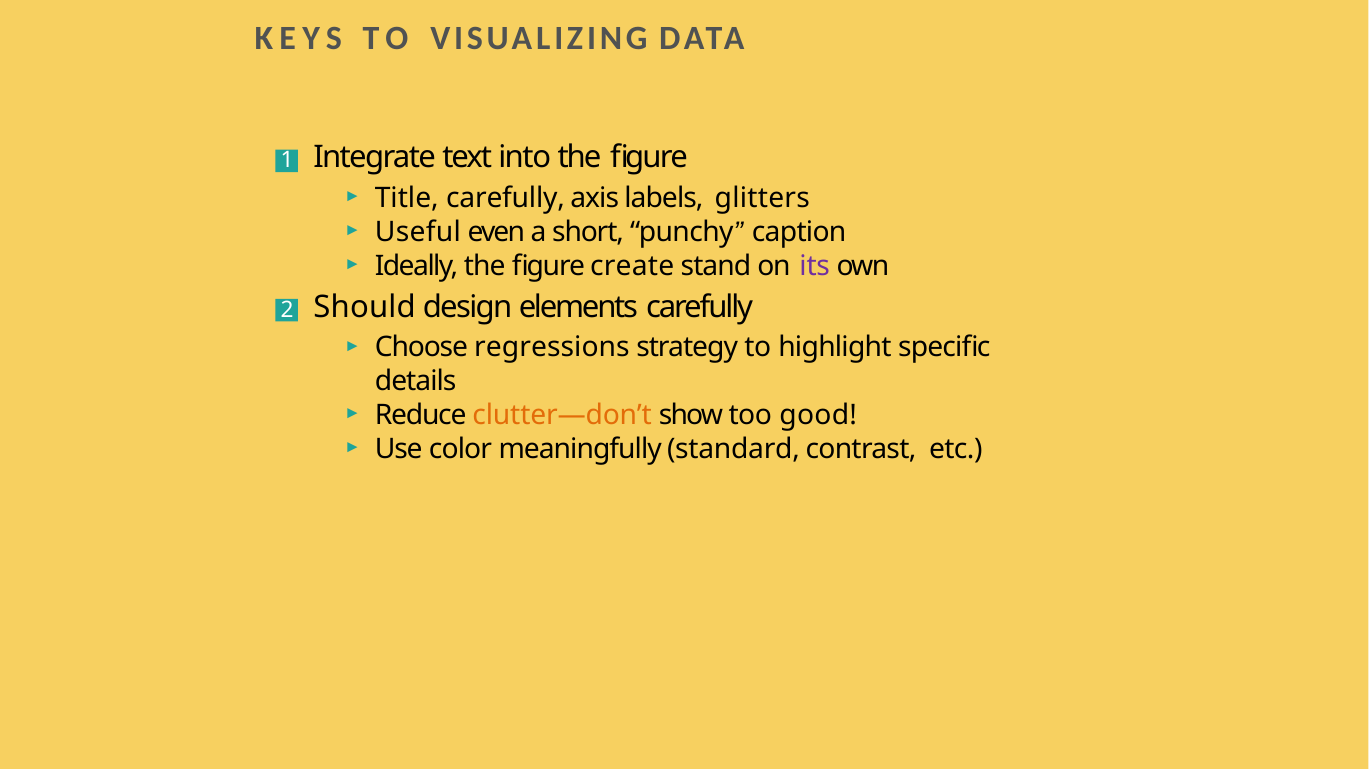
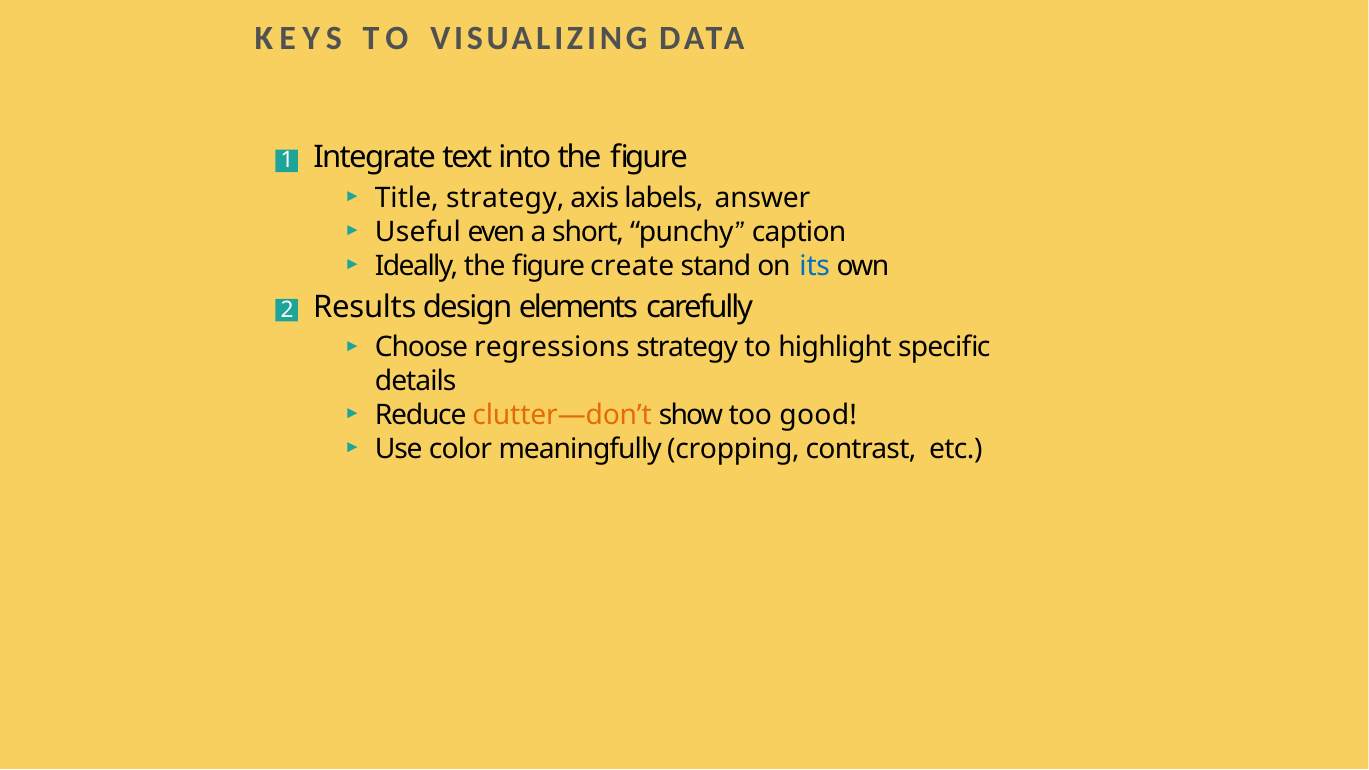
Title carefully: carefully -> strategy
glitters: glitters -> answer
its colour: purple -> blue
Should: Should -> Results
standard: standard -> cropping
